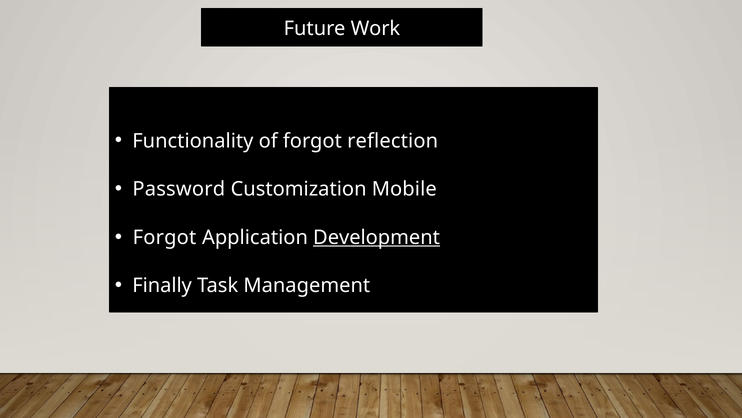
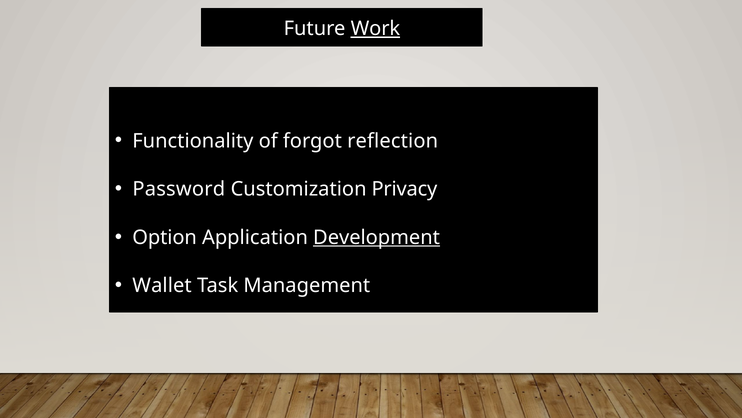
Work underline: none -> present
Mobile: Mobile -> Privacy
Forgot at (164, 237): Forgot -> Option
Finally: Finally -> Wallet
